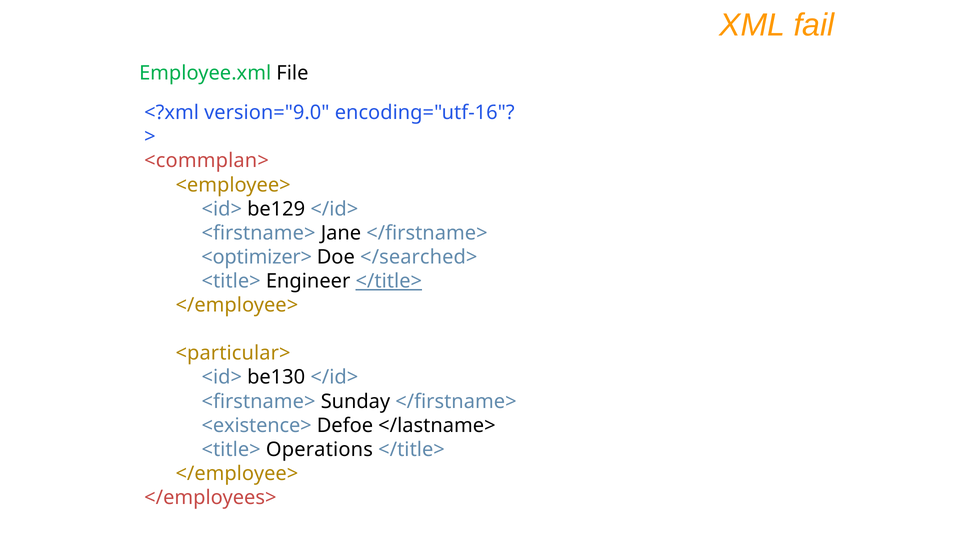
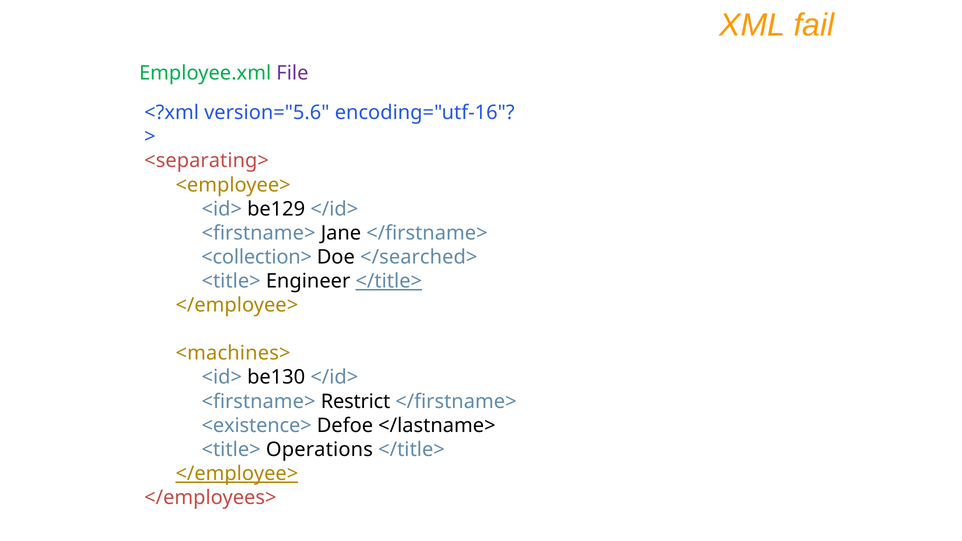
File colour: black -> purple
version="9.0: version="9.0 -> version="5.6
<commplan>: <commplan> -> <separating>
<optimizer>: <optimizer> -> <collection>
<particular>: <particular> -> <machines>
Sunday: Sunday -> Restrict
</employee> at (237, 474) underline: none -> present
